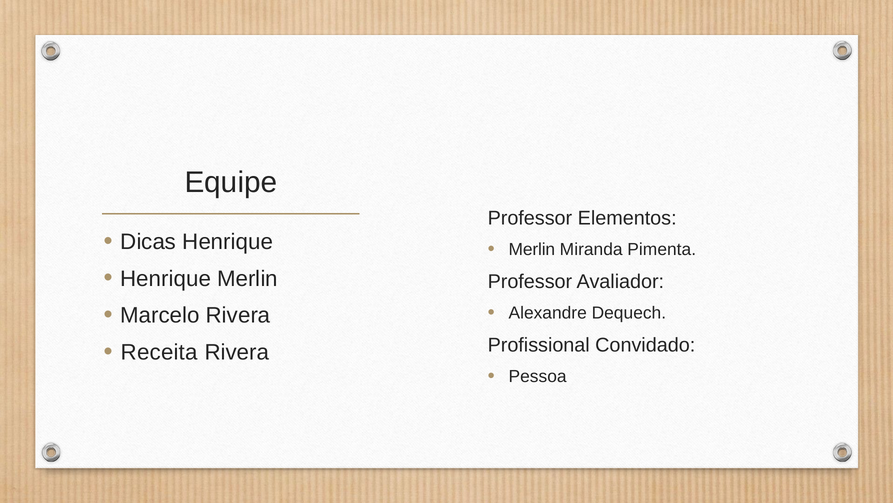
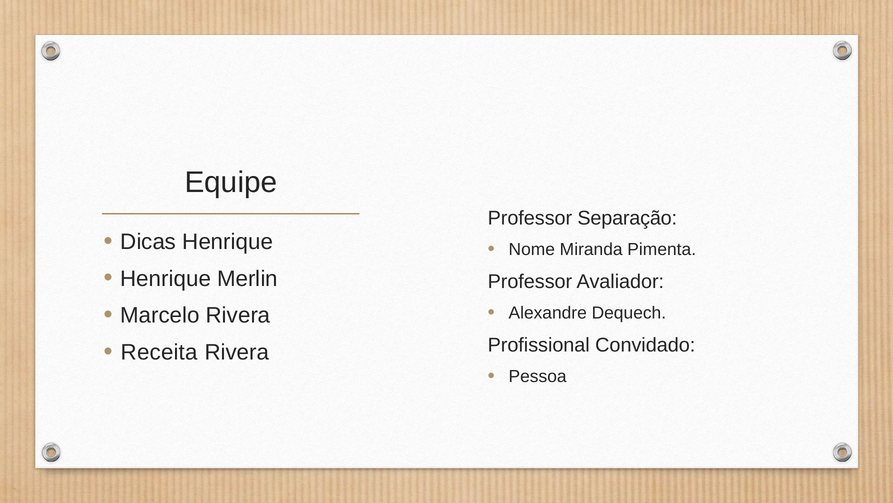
Elementos: Elementos -> Separação
Merlin at (532, 249): Merlin -> Nome
